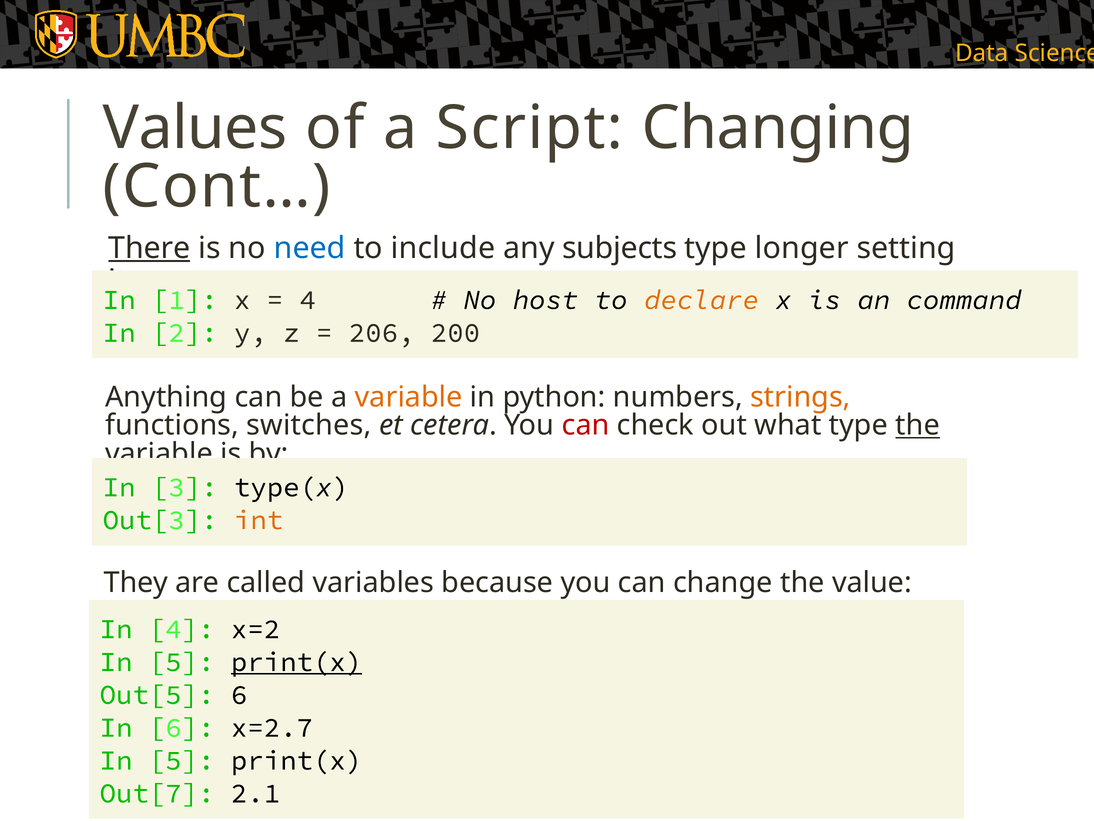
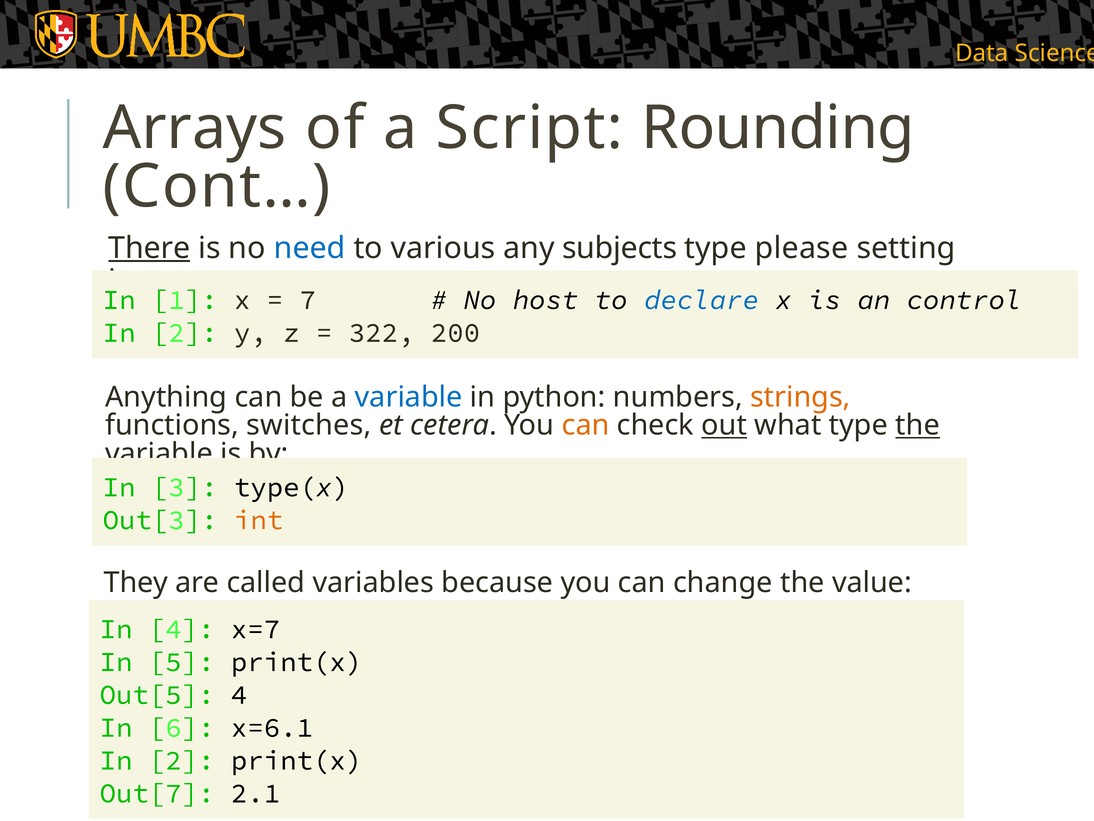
Values: Values -> Arrays
Changing: Changing -> Rounding
include: include -> various
longer: longer -> please
4 at (308, 300): 4 -> 7
declare colour: orange -> blue
command: command -> control
206: 206 -> 322
variable at (409, 397) colour: orange -> blue
can at (586, 425) colour: red -> orange
out underline: none -> present
x=2: x=2 -> x=7
print(x at (297, 662) underline: present -> none
Out[5 6: 6 -> 4
x=2.7: x=2.7 -> x=6.1
5 at (182, 760): 5 -> 2
